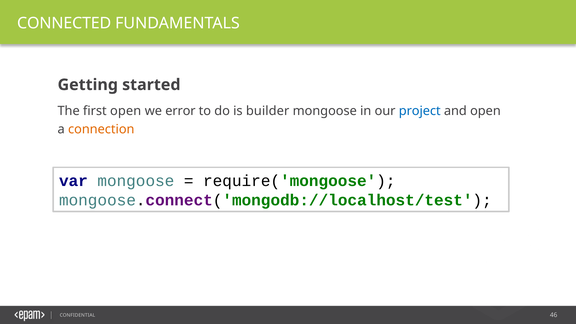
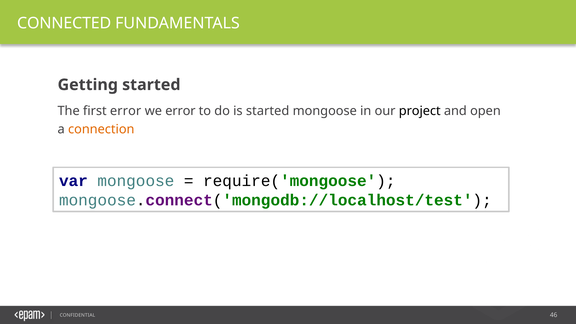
first open: open -> error
is builder: builder -> started
project colour: blue -> black
